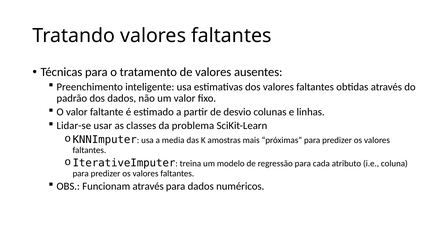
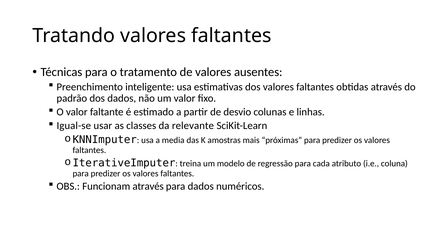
Lidar-se: Lidar-se -> Igual-se
problema: problema -> relevante
